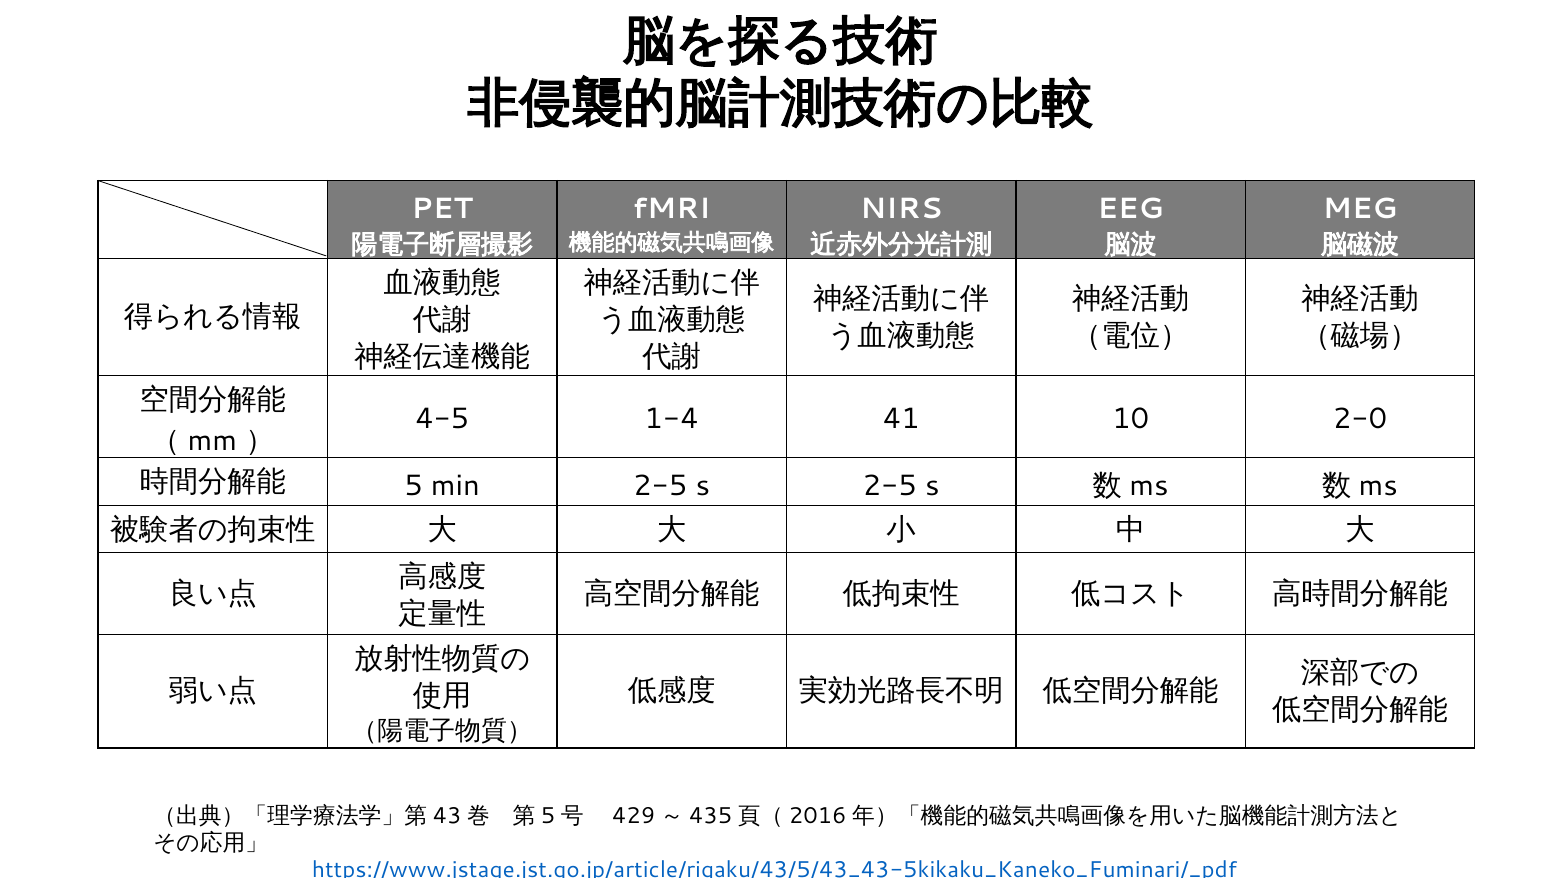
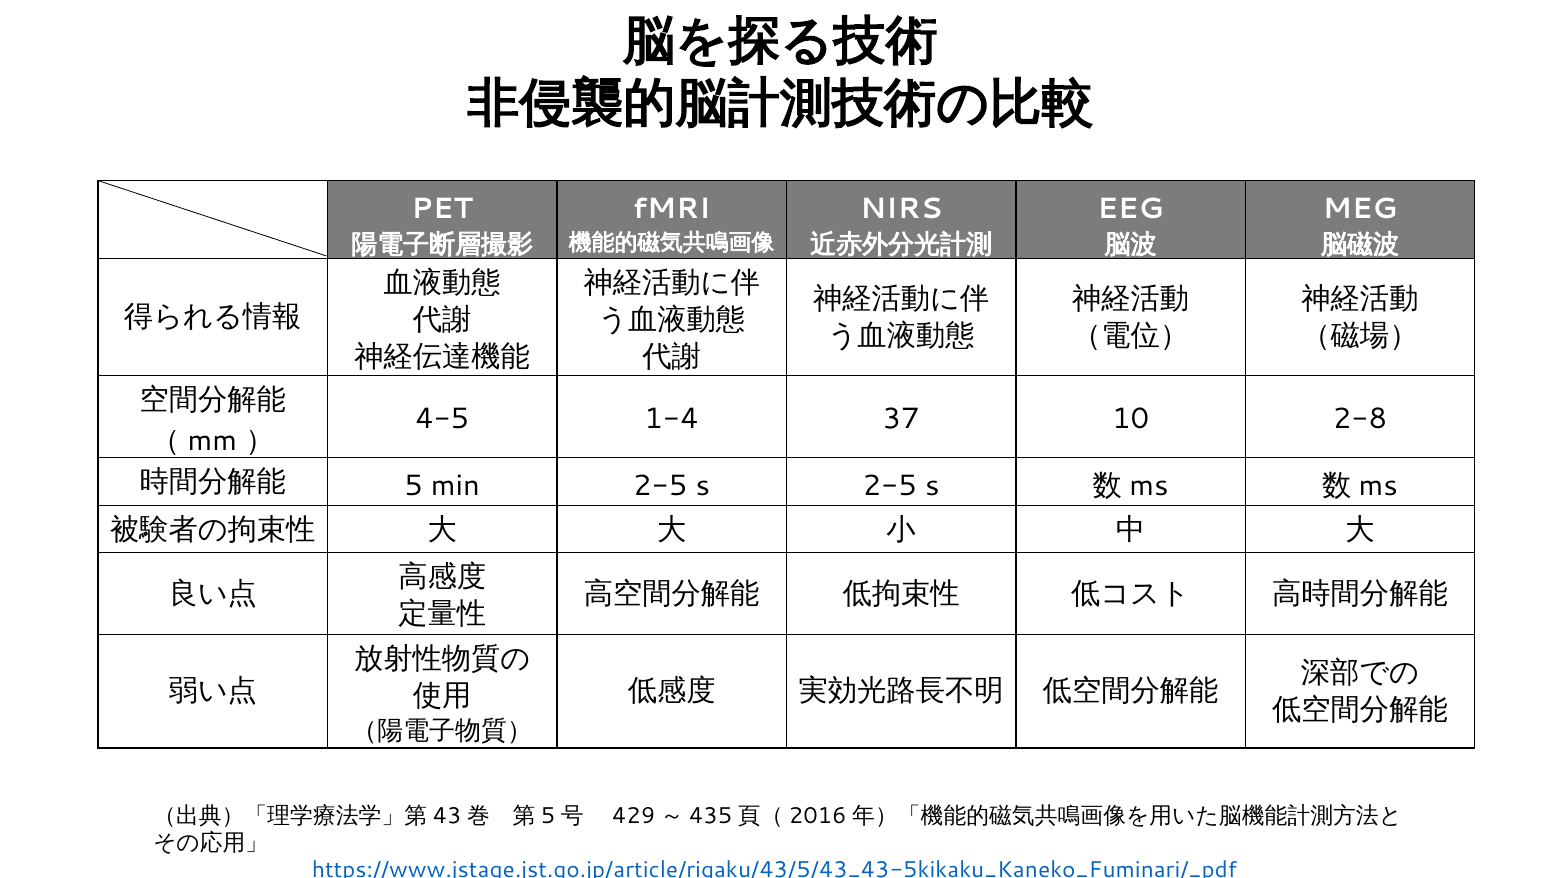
41: 41 -> 37
2-0: 2-0 -> 2-8
